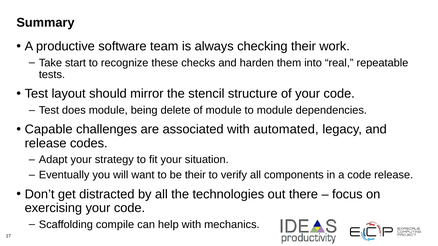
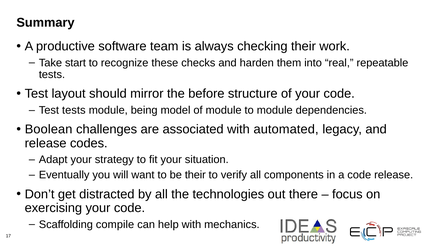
stencil: stencil -> before
Test does: does -> tests
delete: delete -> model
Capable: Capable -> Boolean
